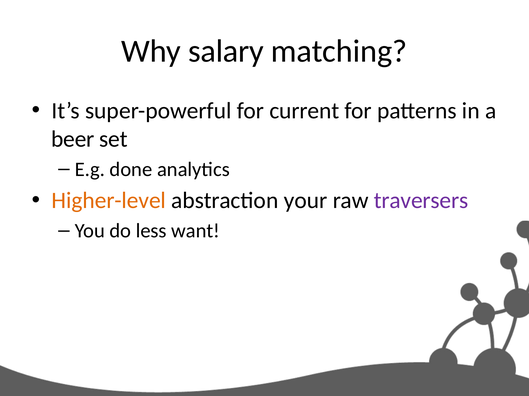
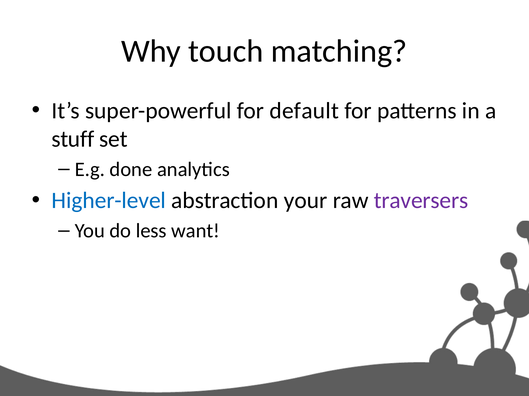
salary: salary -> touch
current: current -> default
beer: beer -> stuff
Higher-level colour: orange -> blue
